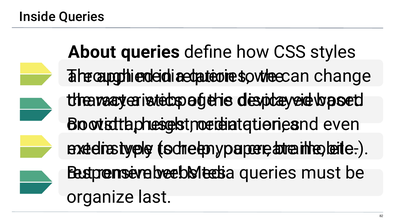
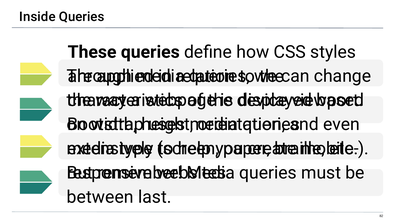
About: About -> These
organize: organize -> between
